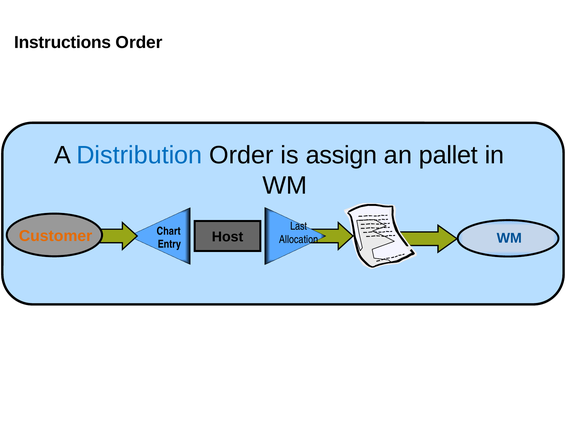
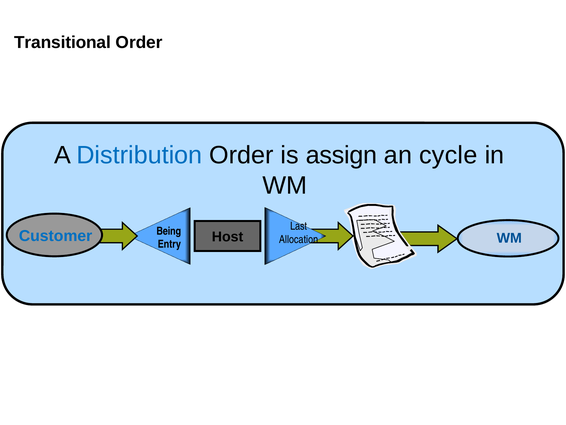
Instructions: Instructions -> Transitional
pallet: pallet -> cycle
Chart: Chart -> Being
Customer colour: orange -> blue
